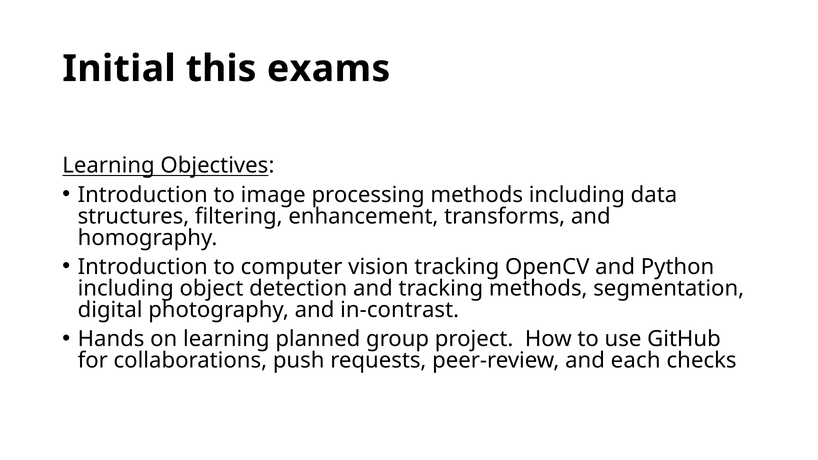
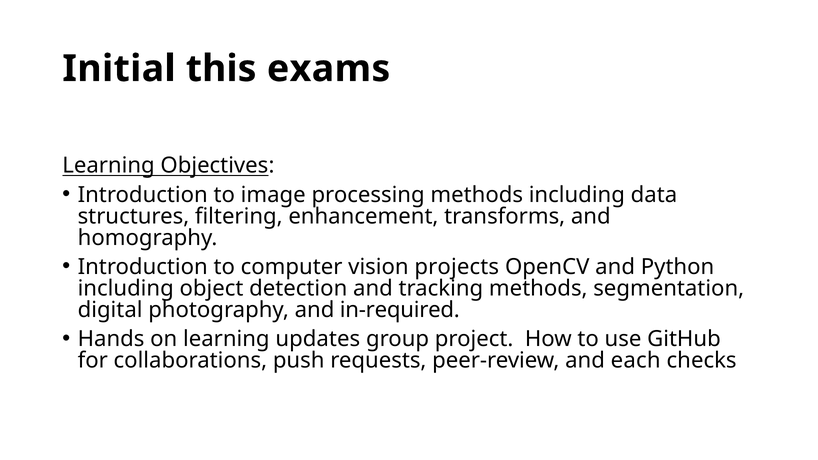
vision tracking: tracking -> projects
in-contrast: in-contrast -> in-required
planned: planned -> updates
